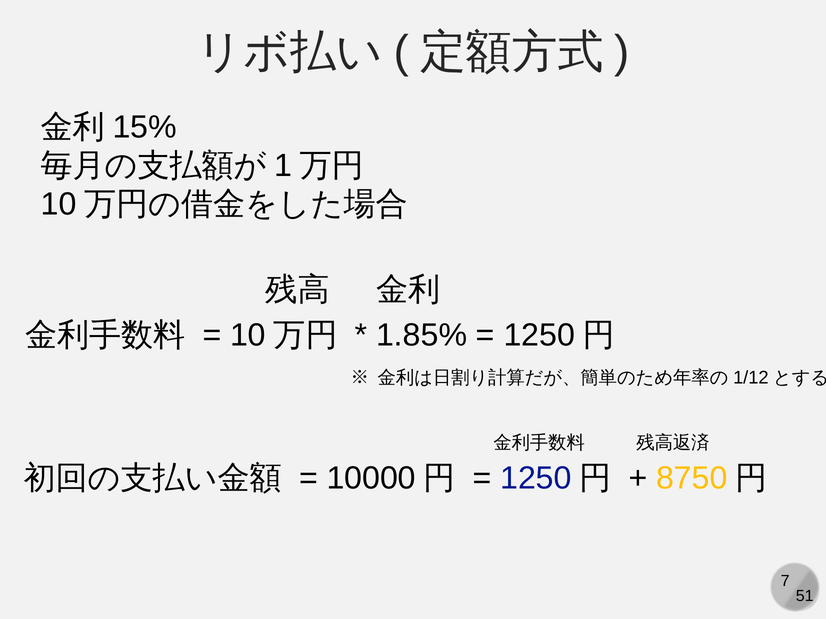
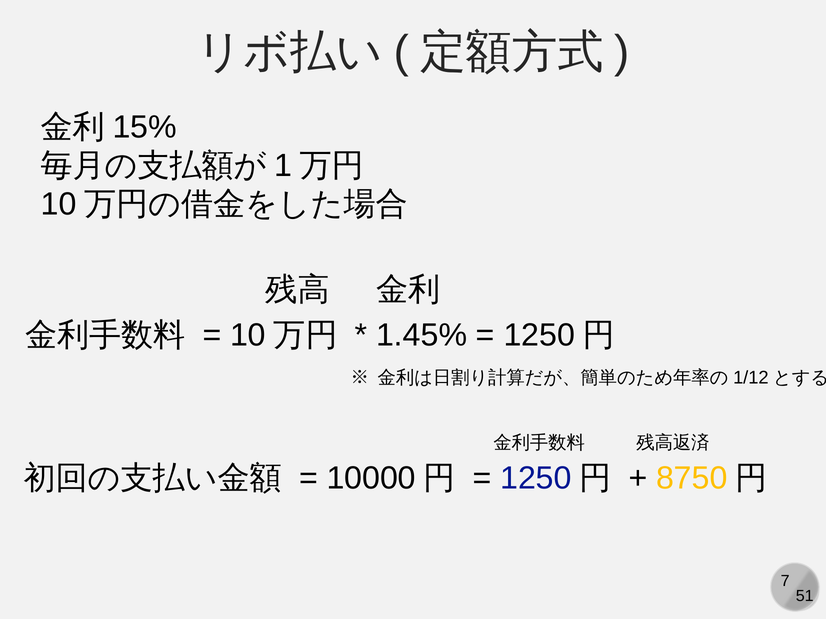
1.85%: 1.85% -> 1.45%
